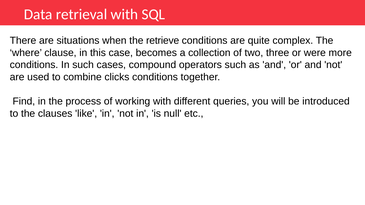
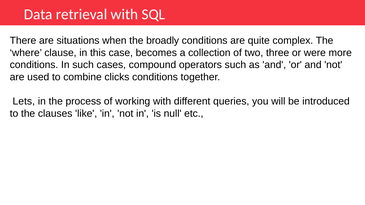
retrieve: retrieve -> broadly
Find: Find -> Lets
